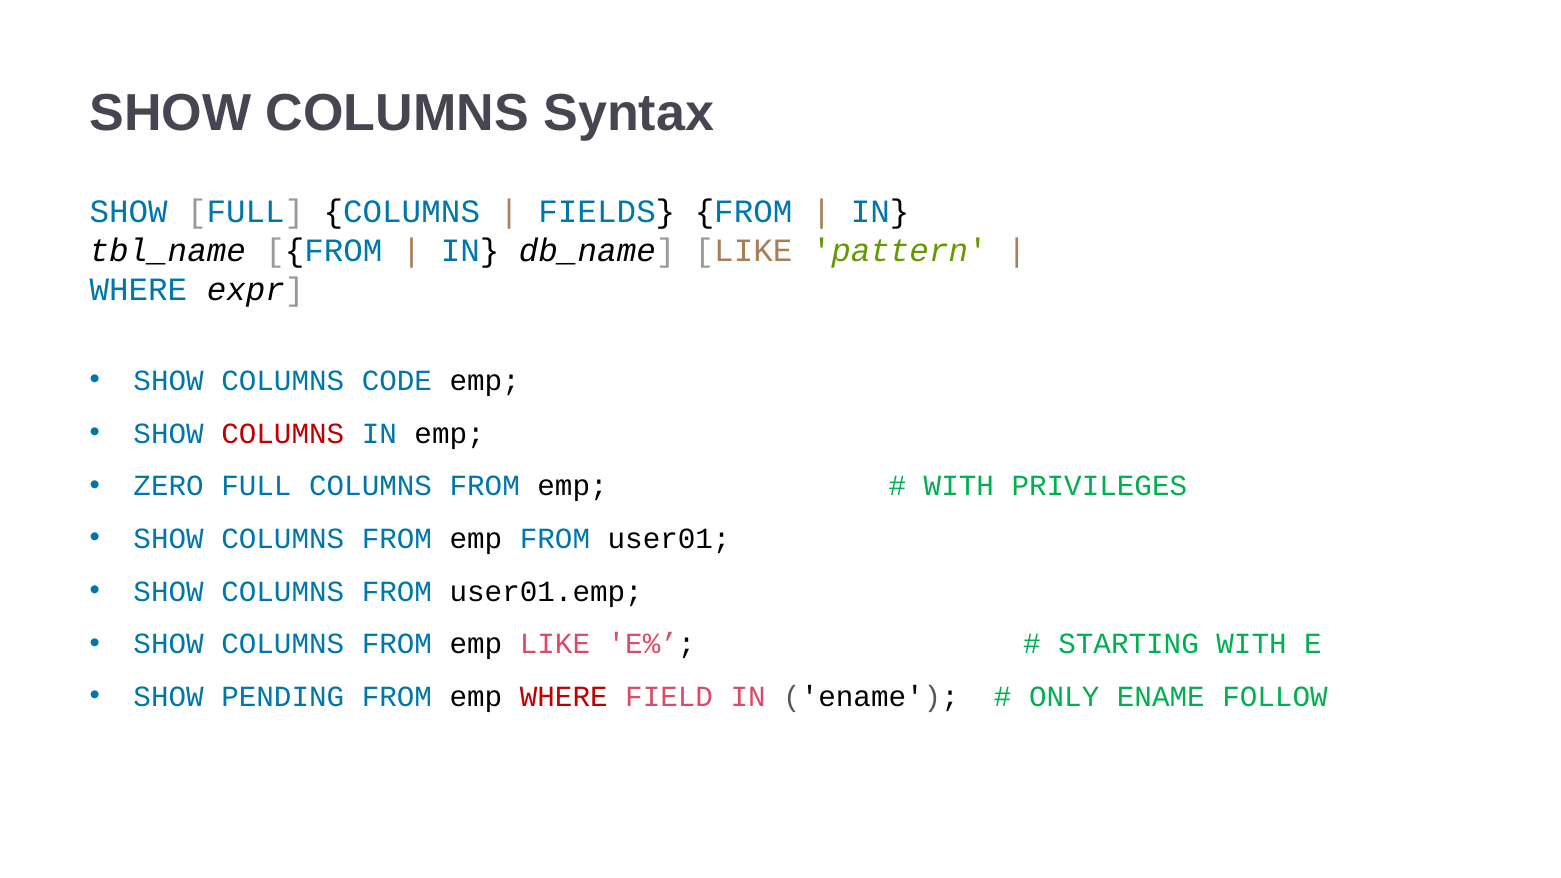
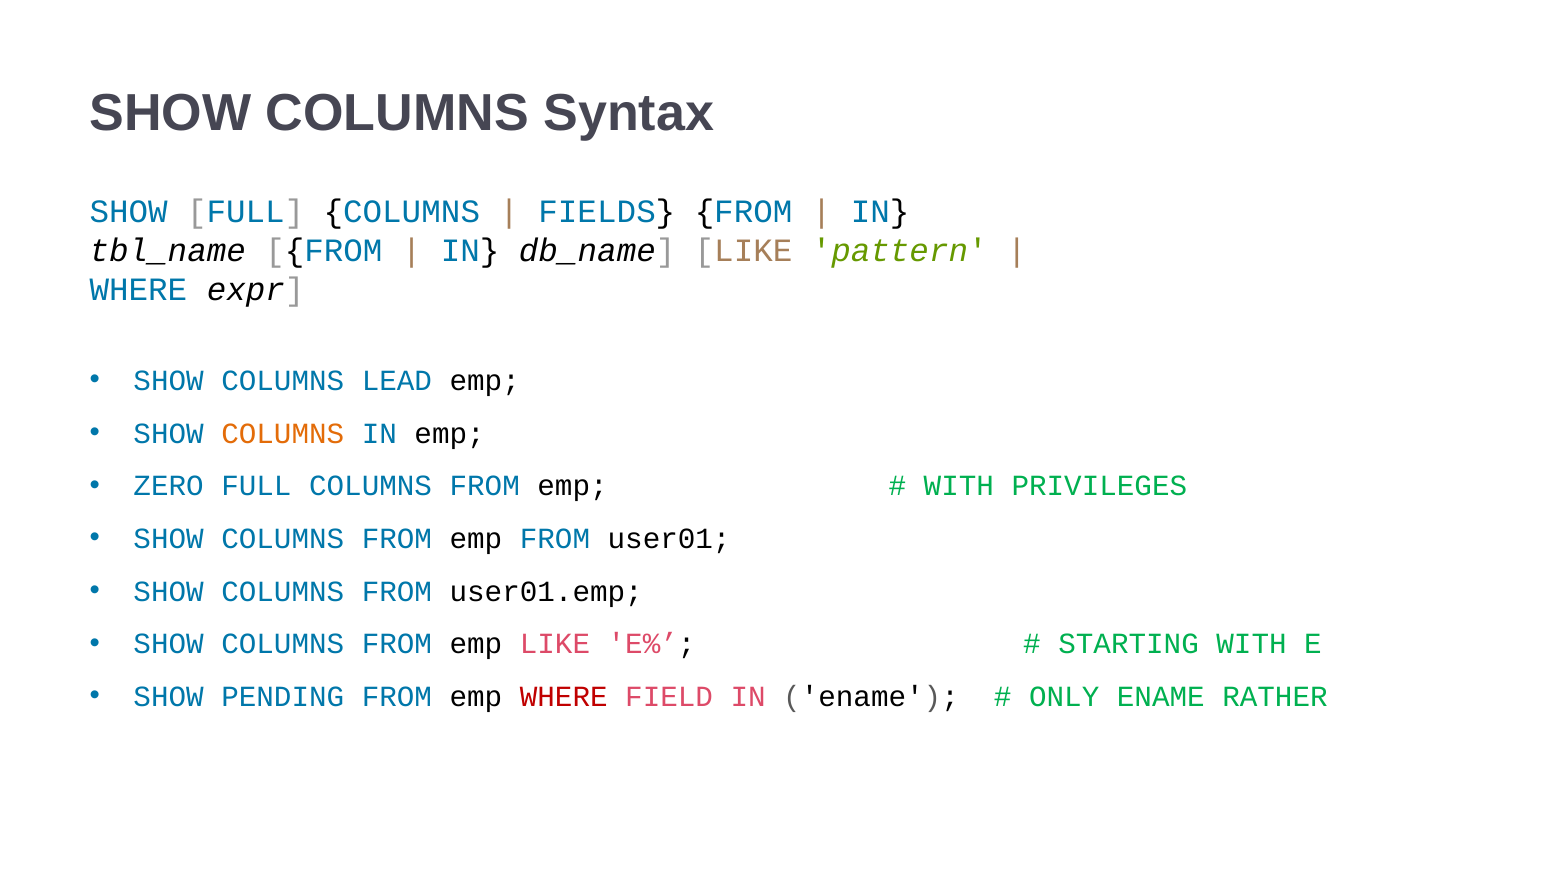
CODE: CODE -> LEAD
COLUMNS at (283, 433) colour: red -> orange
FOLLOW: FOLLOW -> RATHER
